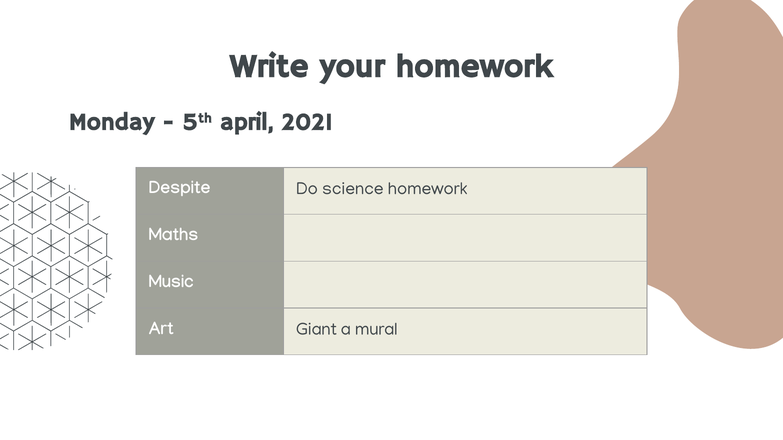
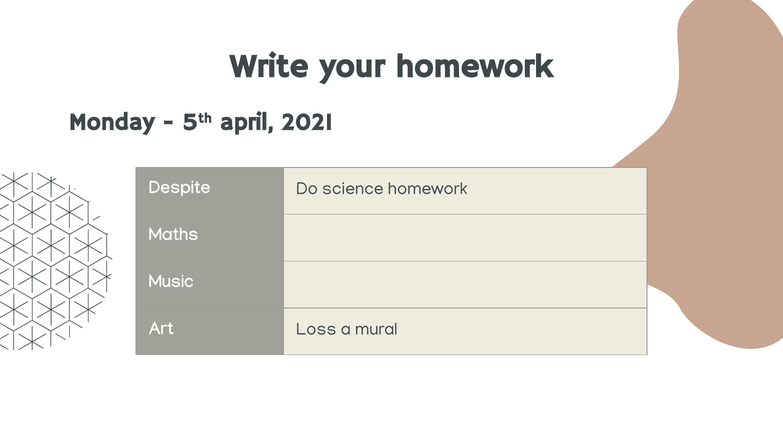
Giant: Giant -> Loss
